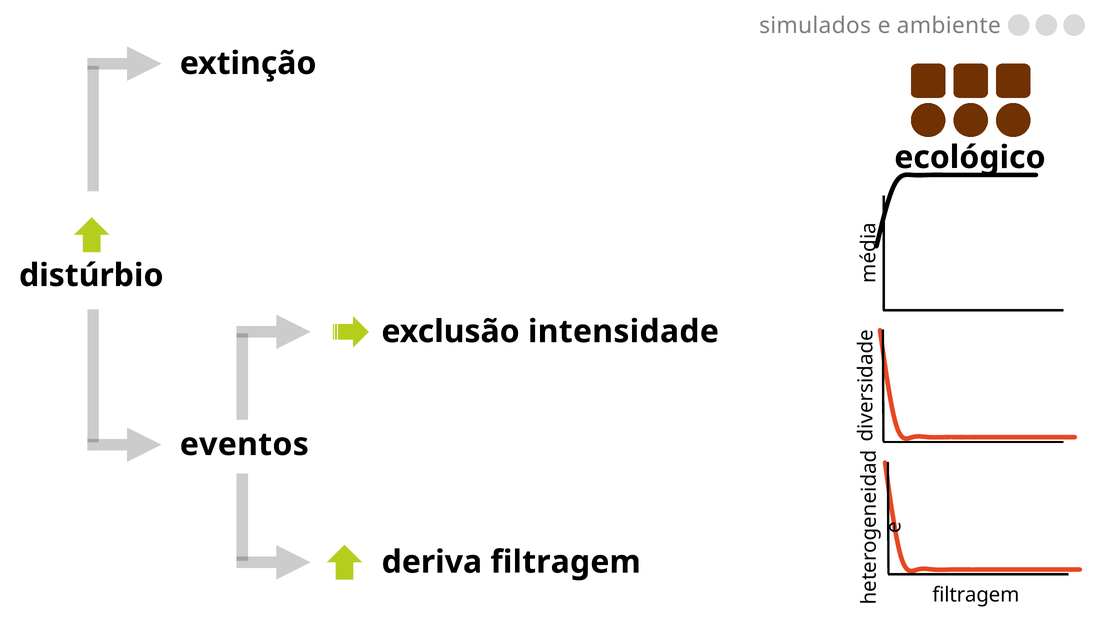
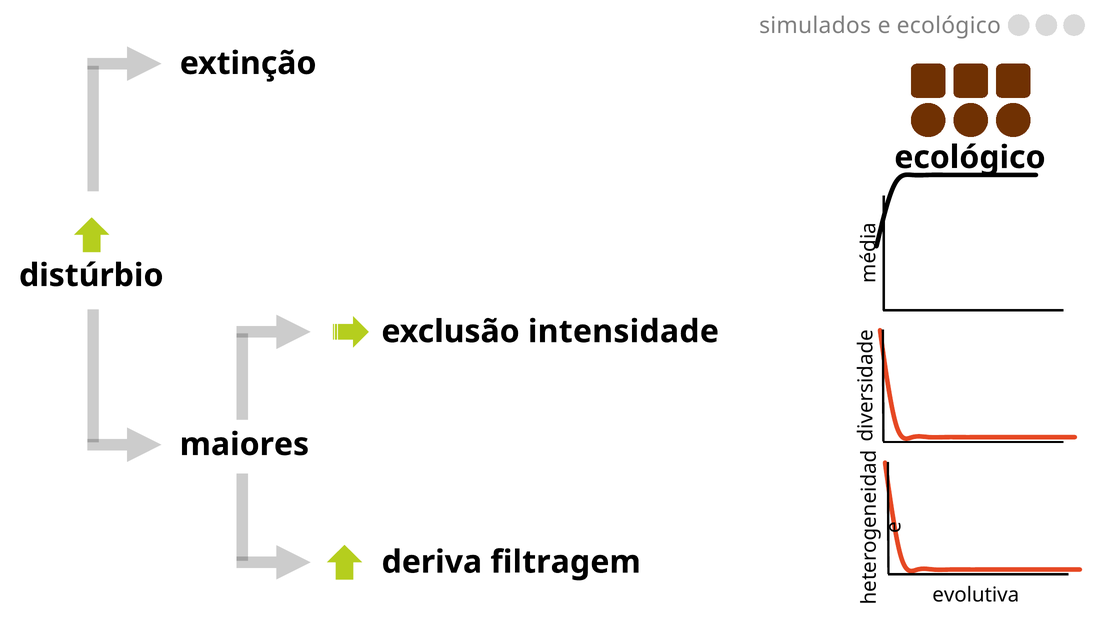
e ambiente: ambiente -> ecológico
eventos: eventos -> maiores
filtragem at (976, 595): filtragem -> evolutiva
